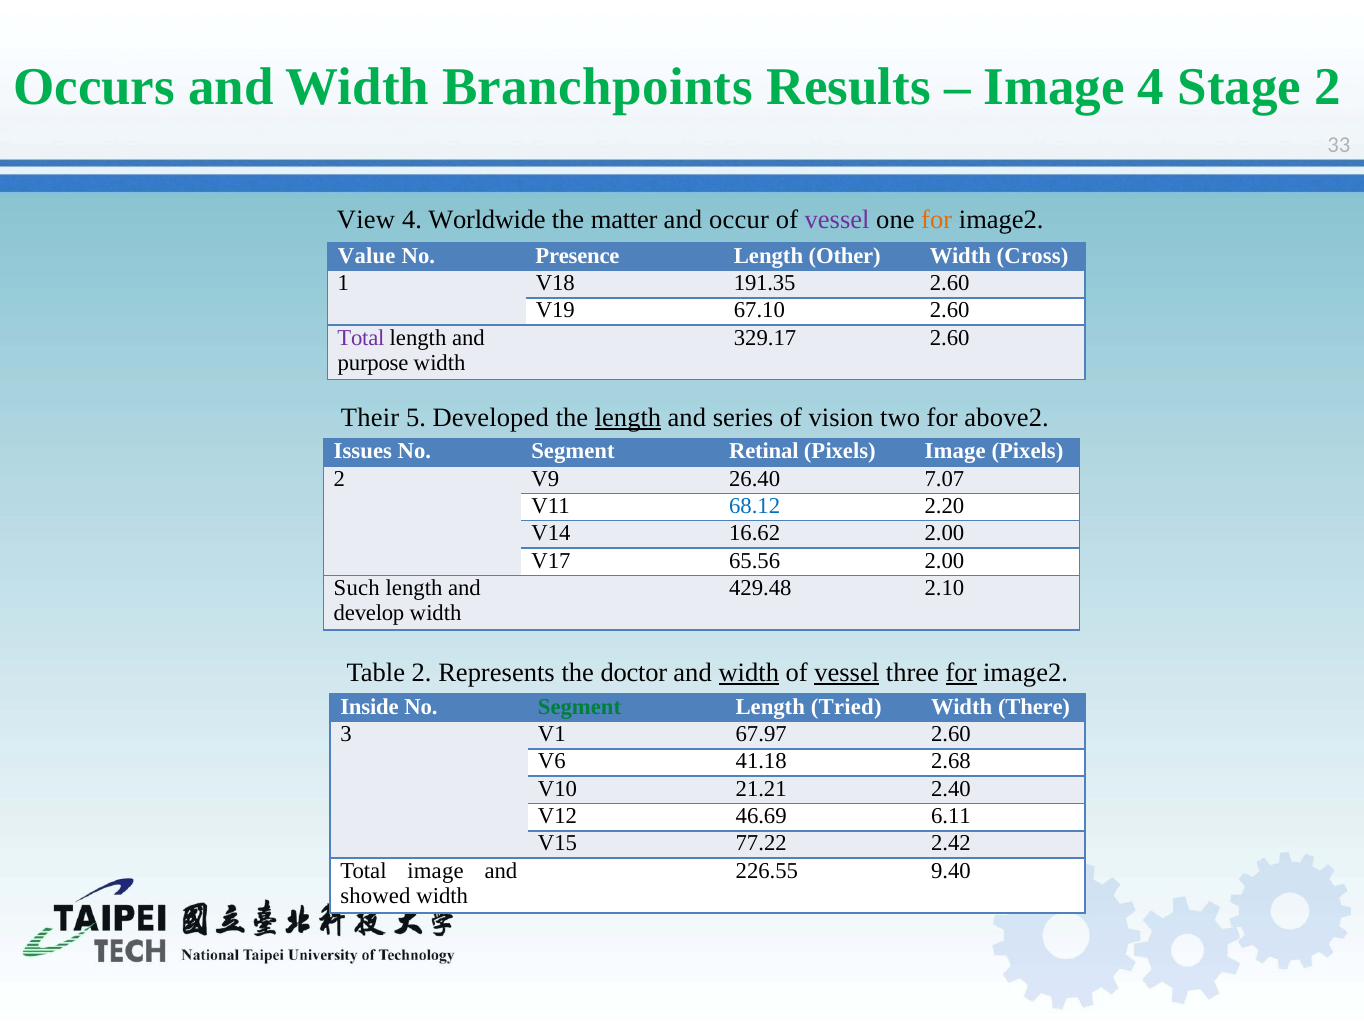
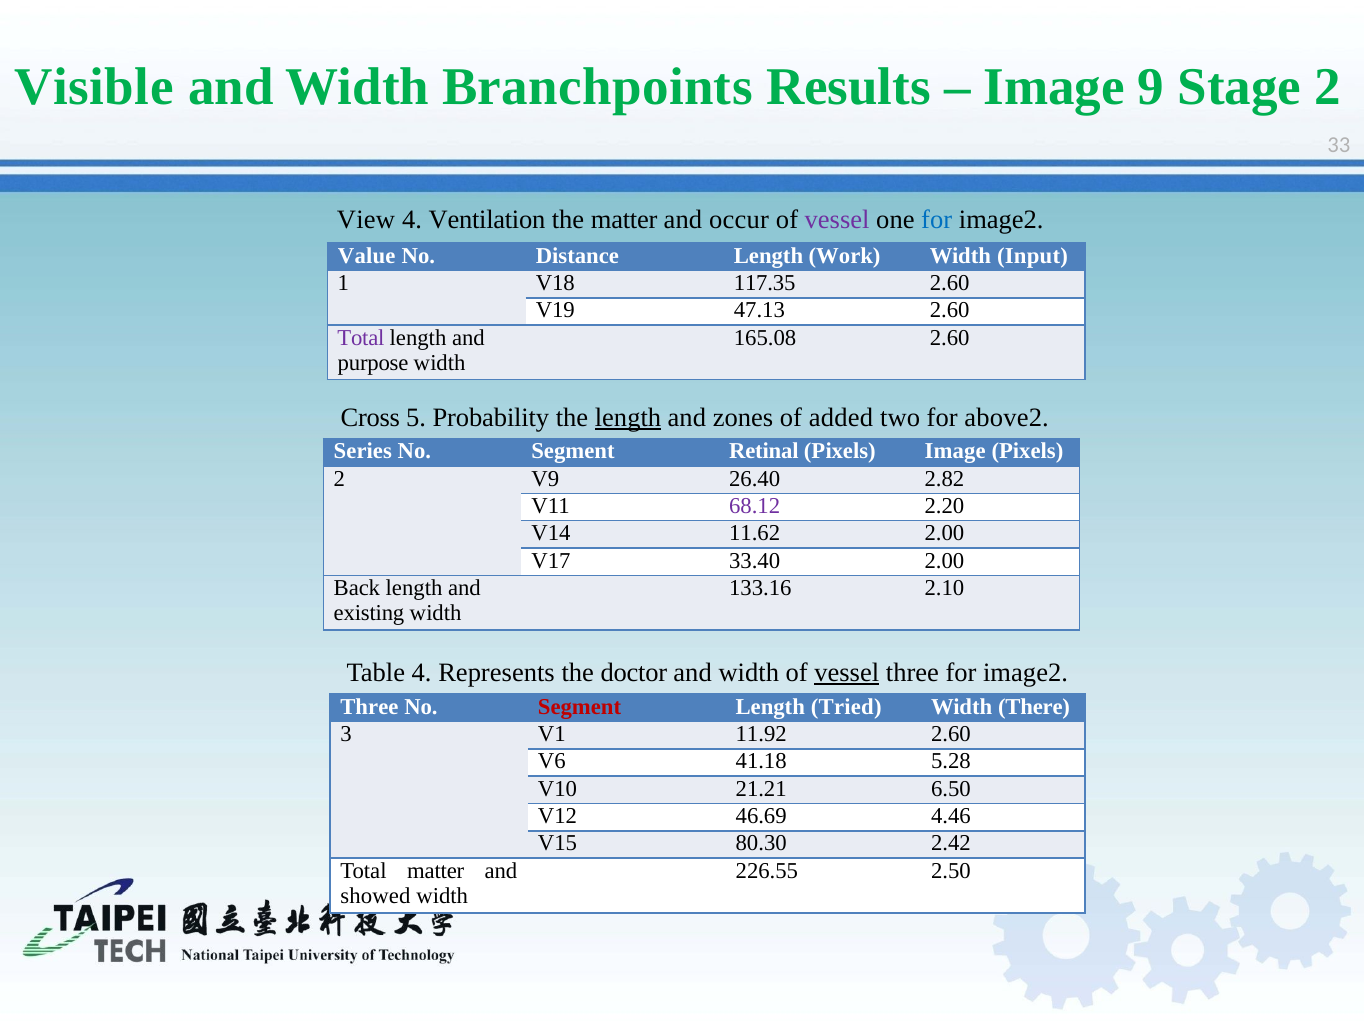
Occurs: Occurs -> Visible
Image 4: 4 -> 9
Worldwide: Worldwide -> Ventilation
for at (937, 220) colour: orange -> blue
Presence: Presence -> Distance
Other: Other -> Work
Cross: Cross -> Input
191.35: 191.35 -> 117.35
67.10: 67.10 -> 47.13
329.17: 329.17 -> 165.08
Their: Their -> Cross
Developed: Developed -> Probability
series: series -> zones
vision: vision -> added
Issues: Issues -> Series
7.07: 7.07 -> 2.82
68.12 colour: blue -> purple
16.62: 16.62 -> 11.62
65.56: 65.56 -> 33.40
Such: Such -> Back
429.48: 429.48 -> 133.16
develop: develop -> existing
Table 2: 2 -> 4
width at (749, 673) underline: present -> none
for at (961, 673) underline: present -> none
Inside at (370, 707): Inside -> Three
Segment at (580, 707) colour: green -> red
67.97: 67.97 -> 11.92
2.68: 2.68 -> 5.28
2.40: 2.40 -> 6.50
6.11: 6.11 -> 4.46
77.22: 77.22 -> 80.30
Total image: image -> matter
9.40: 9.40 -> 2.50
